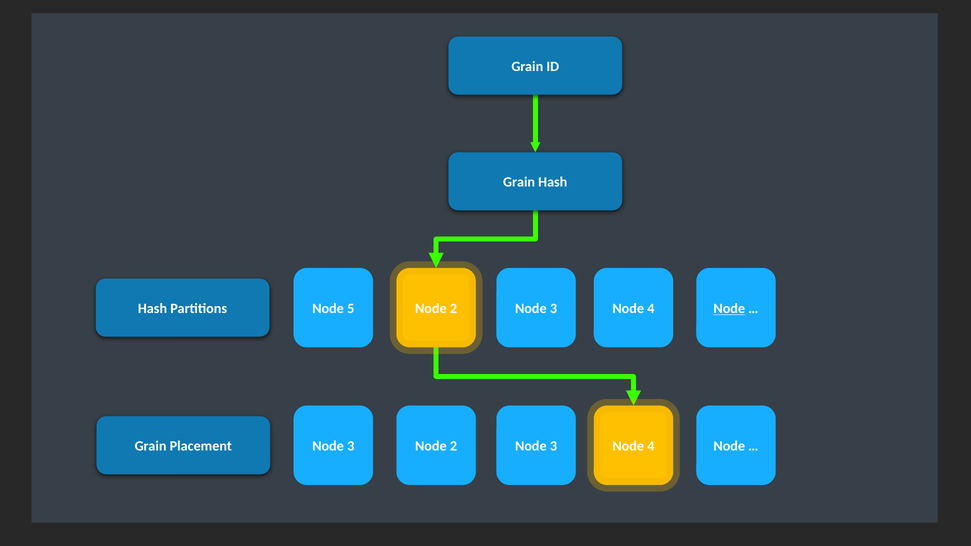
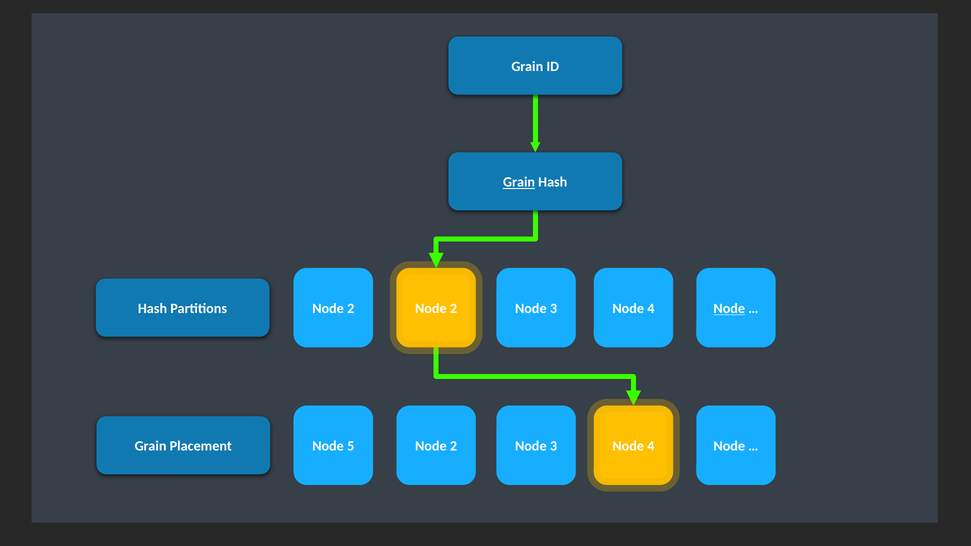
Grain at (519, 182) underline: none -> present
5 at (351, 309): 5 -> 2
3 at (351, 446): 3 -> 5
